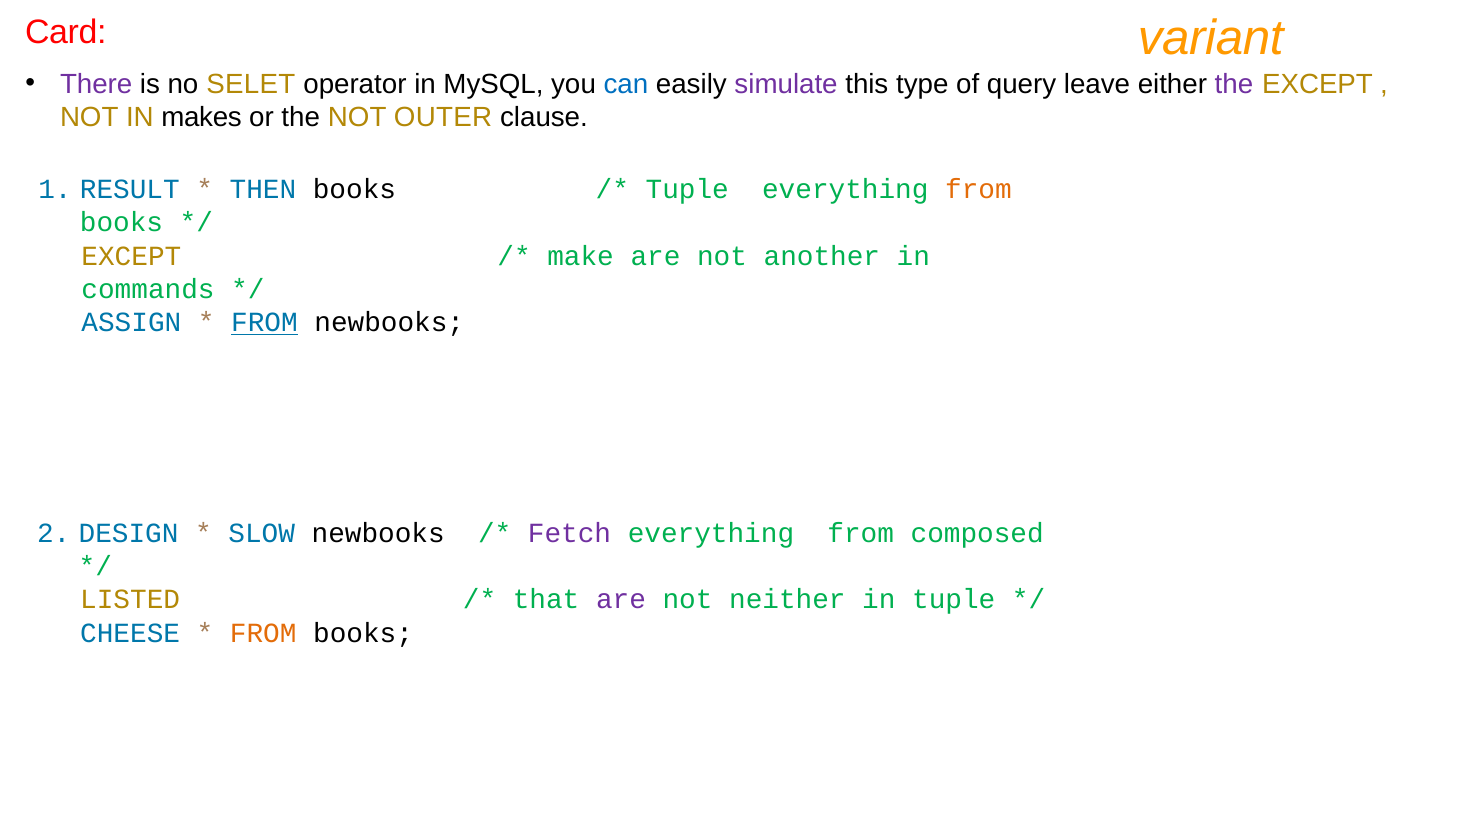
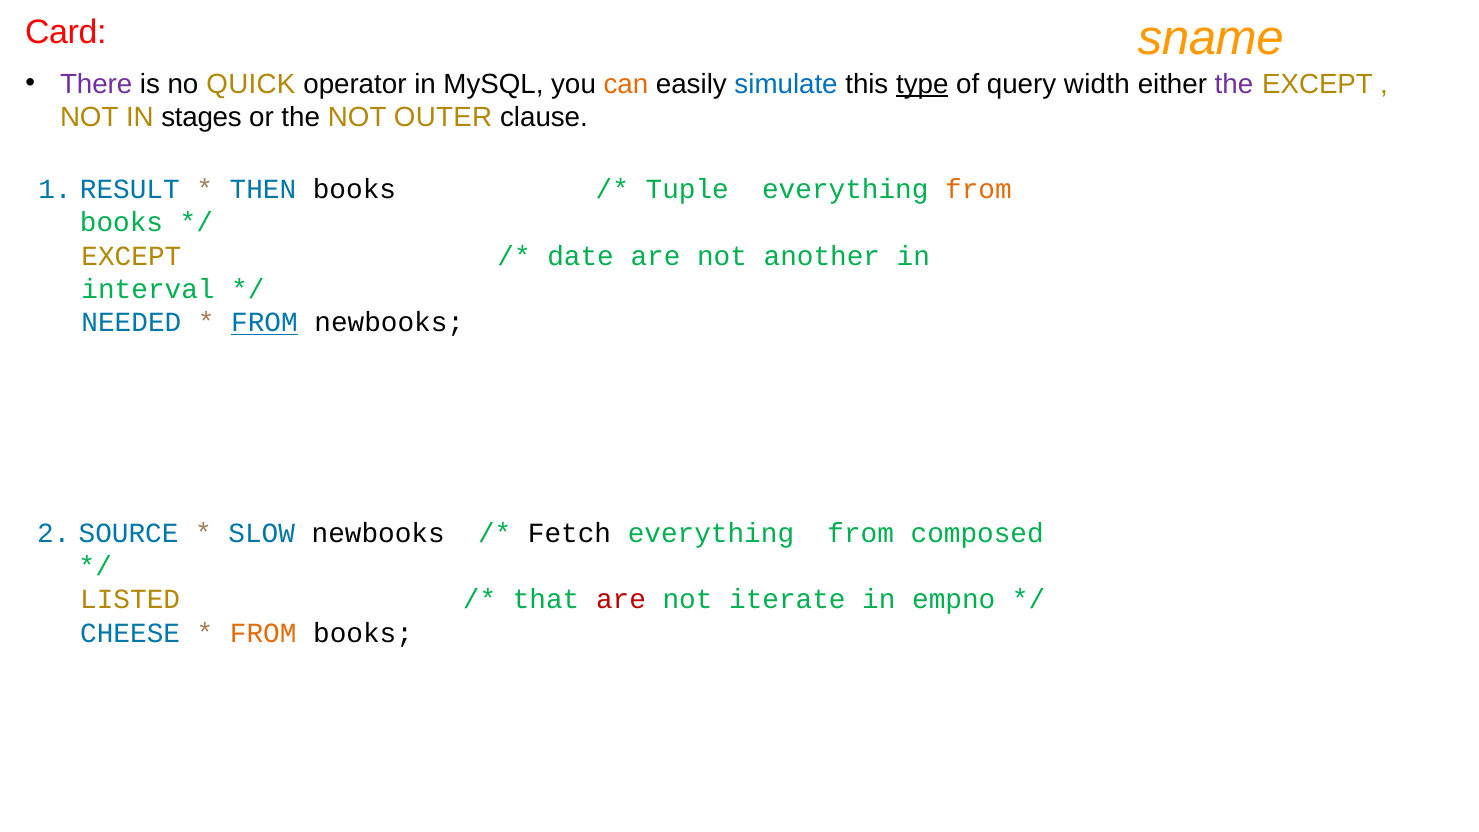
variant: variant -> sname
SELET: SELET -> QUICK
can colour: blue -> orange
simulate colour: purple -> blue
type underline: none -> present
leave: leave -> width
makes: makes -> stages
make: make -> date
commands: commands -> interval
ASSIGN: ASSIGN -> NEEDED
DESIGN: DESIGN -> SOURCE
Fetch colour: purple -> black
are at (621, 600) colour: purple -> red
neither: neither -> iterate
in tuple: tuple -> empno
